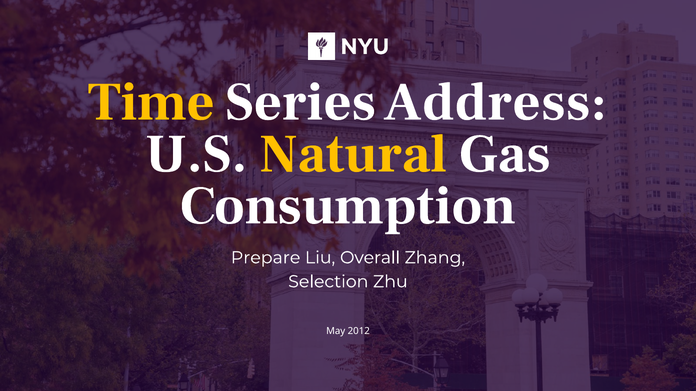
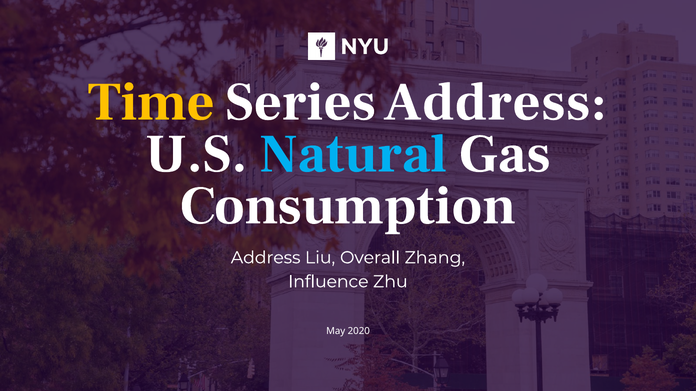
Natural colour: yellow -> light blue
Prepare at (266, 258): Prepare -> Address
Selection: Selection -> Influence
2012: 2012 -> 2020
